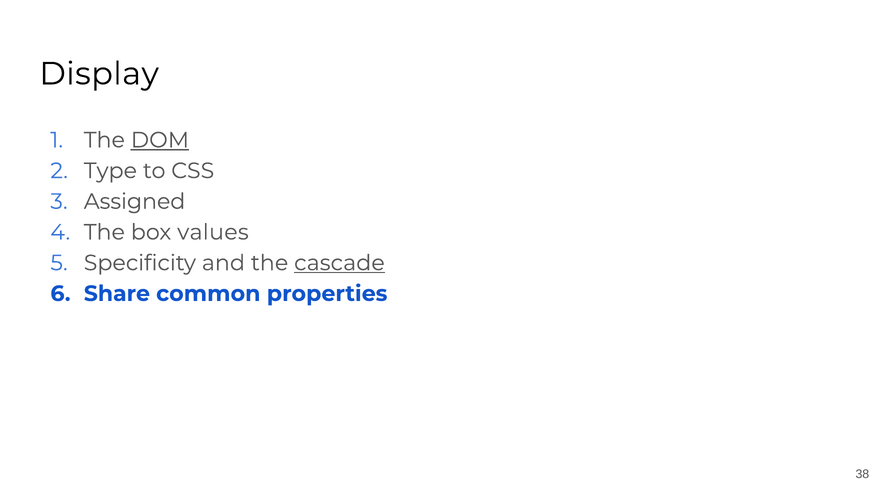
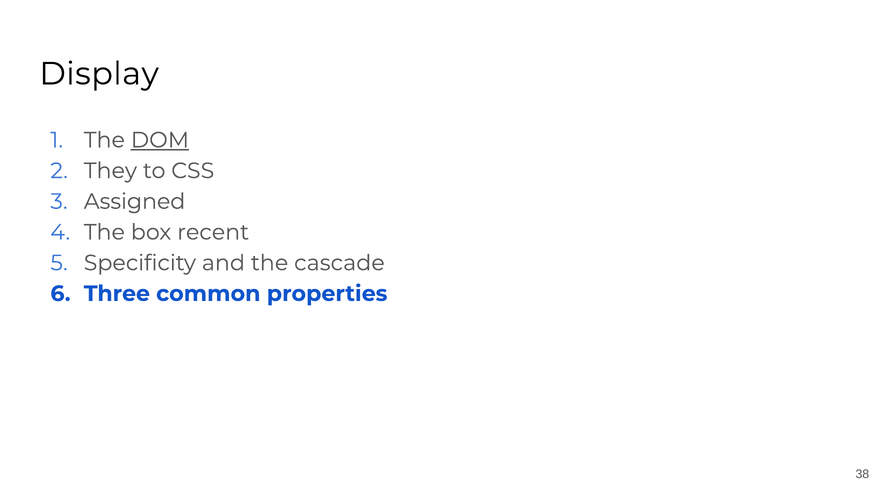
Type: Type -> They
values: values -> recent
cascade underline: present -> none
Share: Share -> Three
